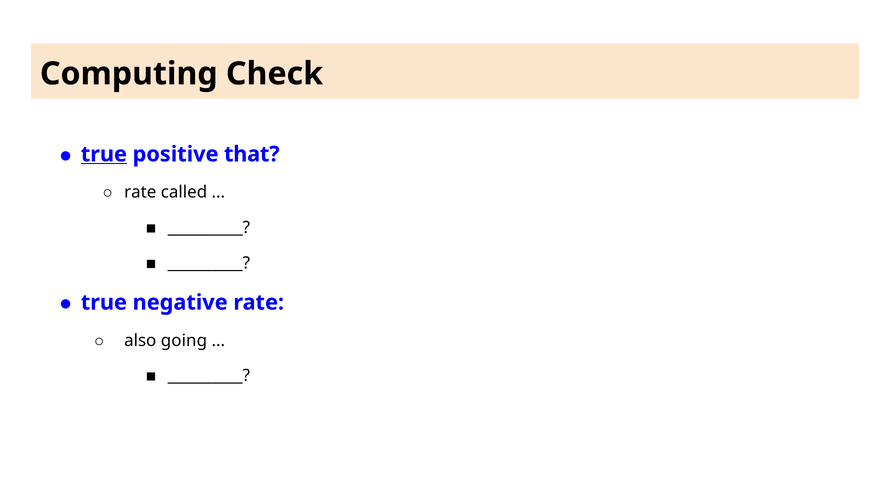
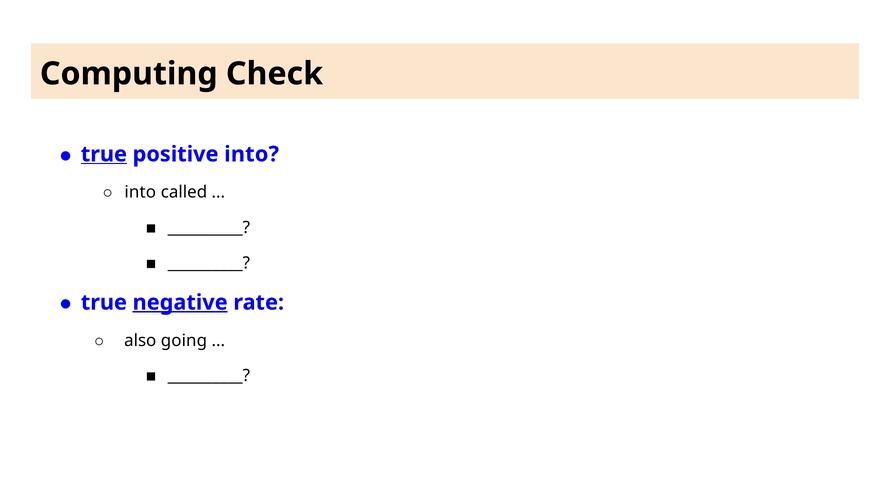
positive that: that -> into
rate at (140, 192): rate -> into
negative underline: none -> present
